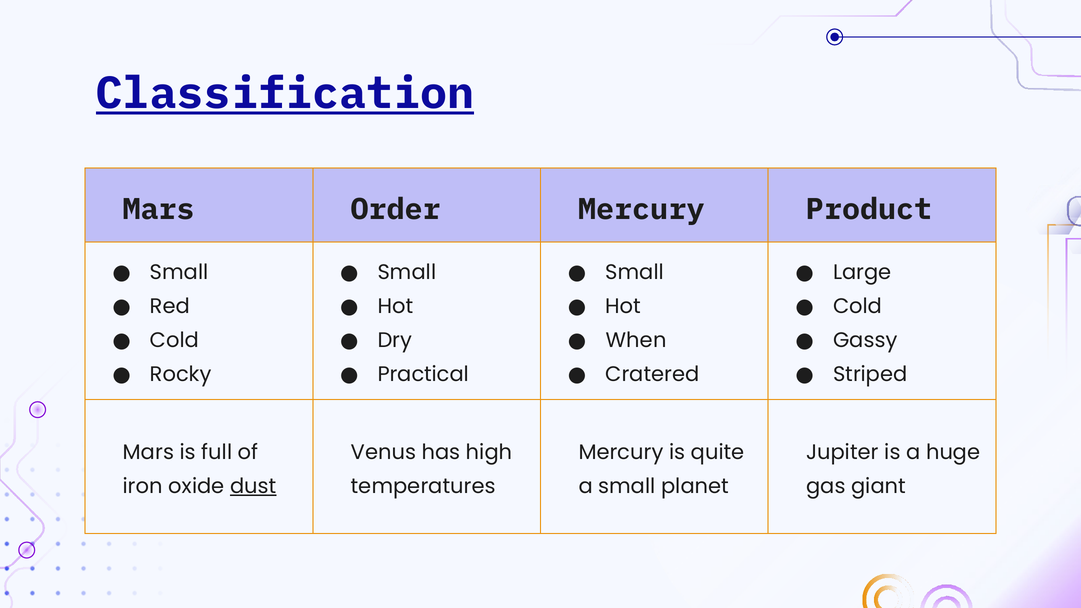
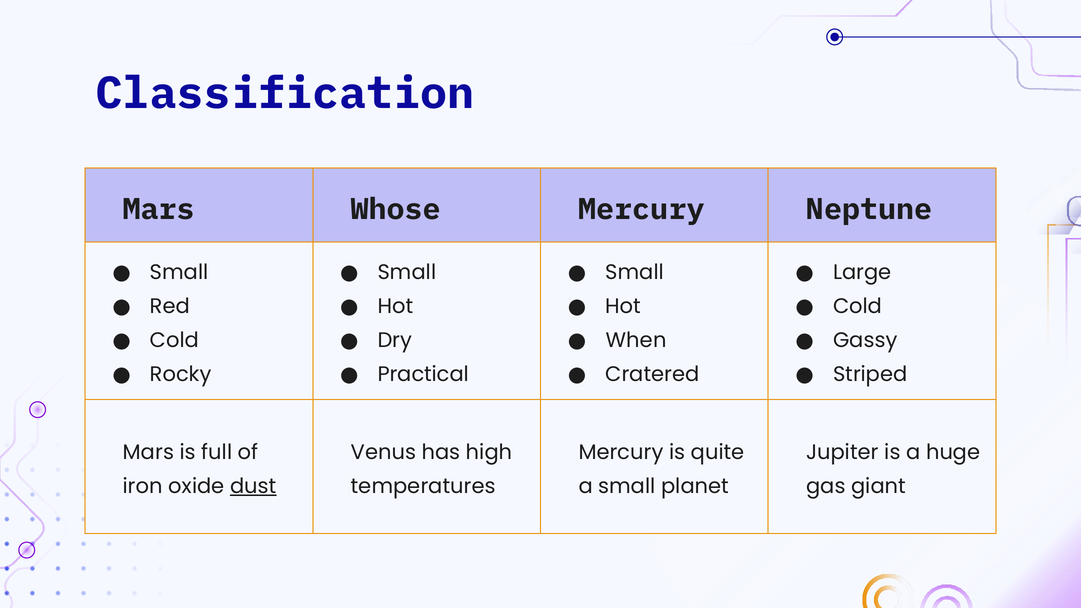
Classification underline: present -> none
Order: Order -> Whose
Product: Product -> Neptune
